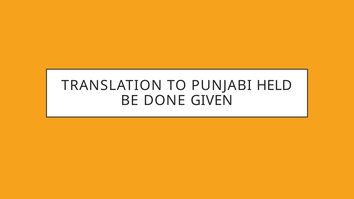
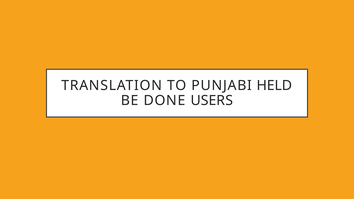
GIVEN: GIVEN -> USERS
